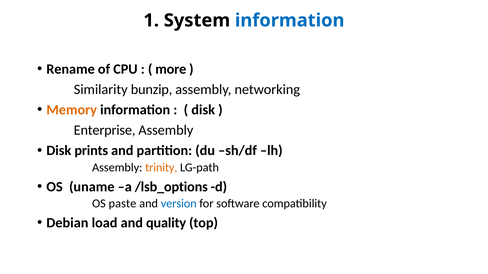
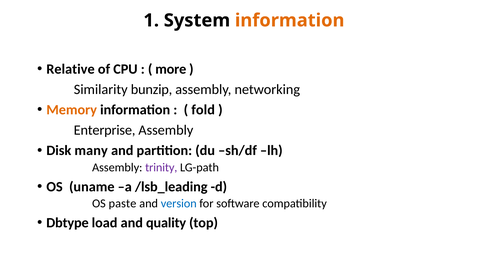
information at (290, 20) colour: blue -> orange
Rename: Rename -> Relative
disk at (203, 110): disk -> fold
prints: prints -> many
trinity colour: orange -> purple
/lsb_options: /lsb_options -> /lsb_leading
Debian: Debian -> Dbtype
